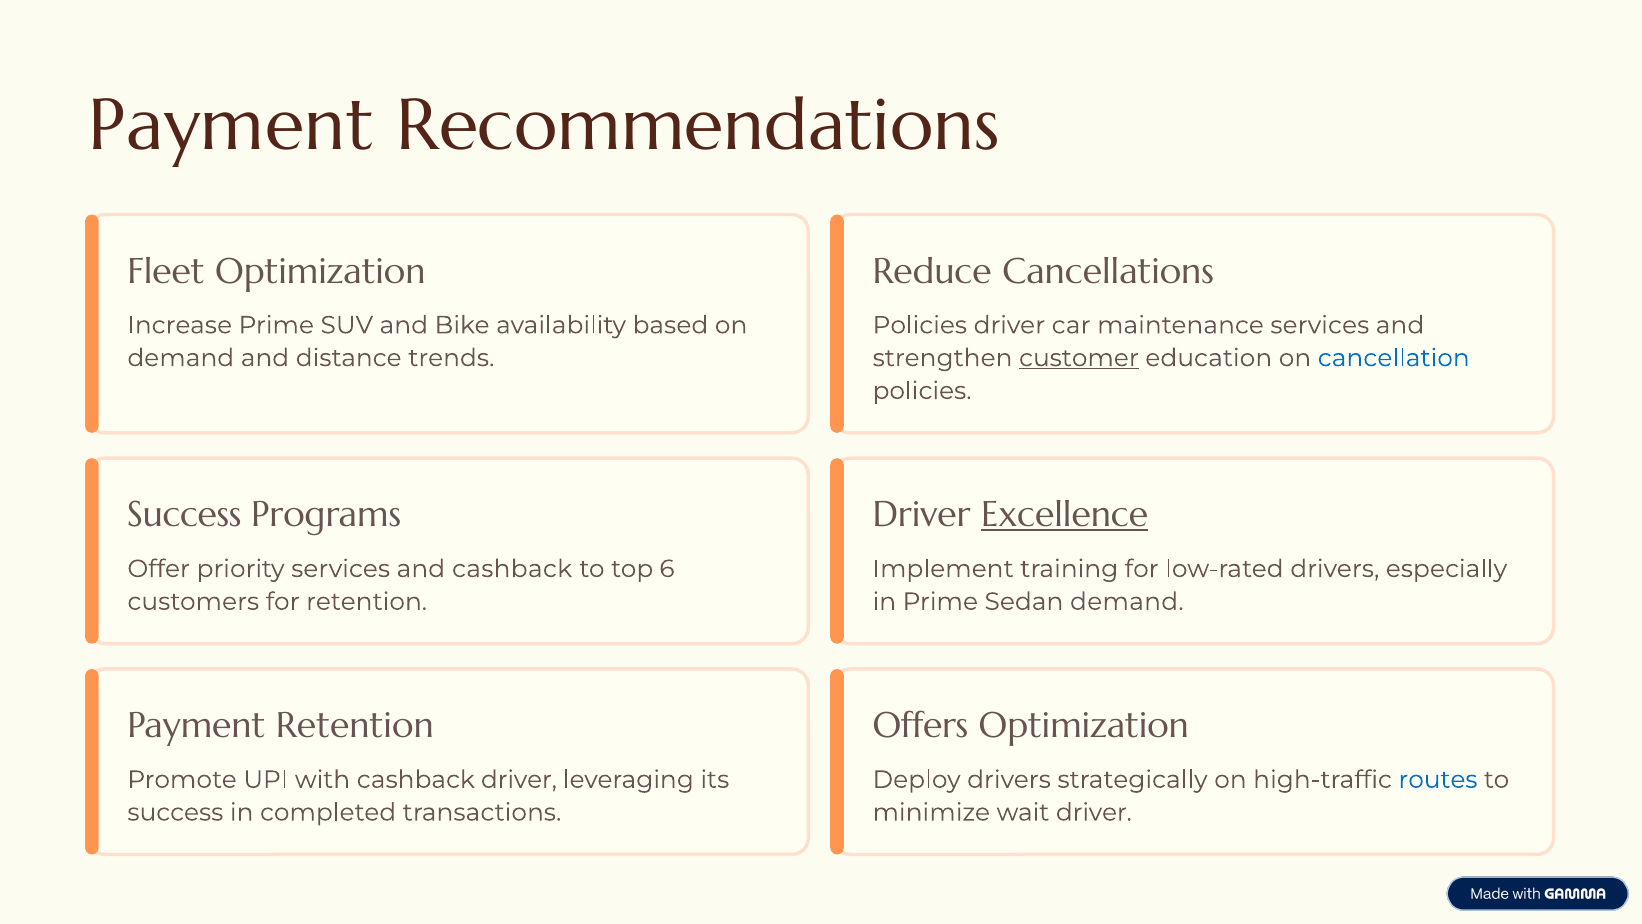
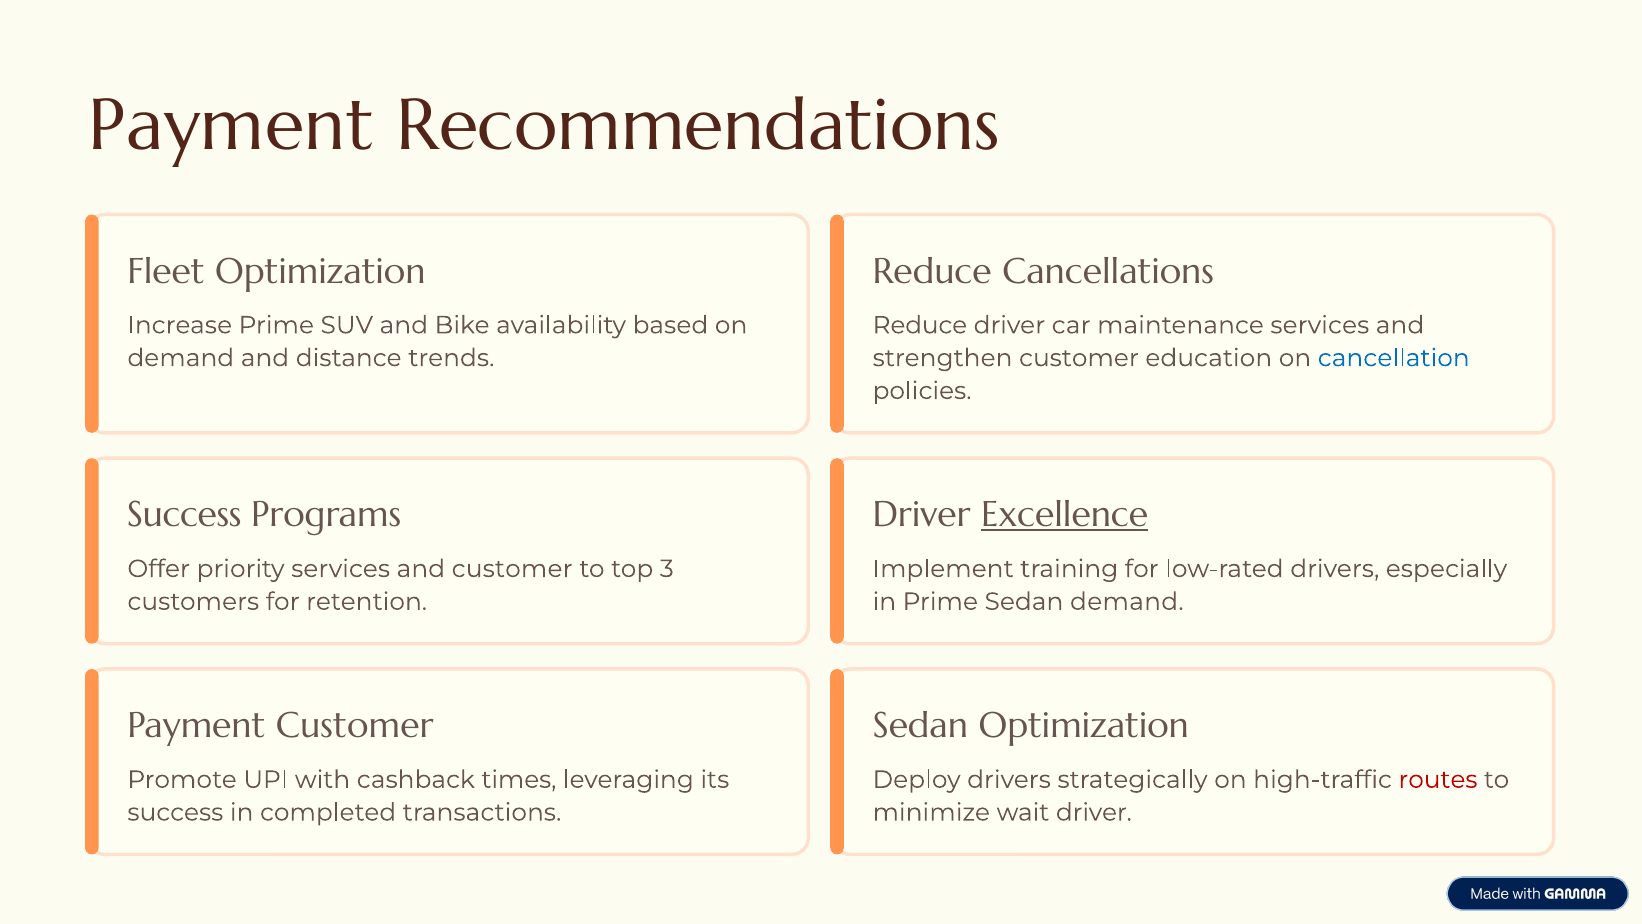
Policies at (920, 325): Policies -> Reduce
customer at (1079, 358) underline: present -> none
and cashback: cashback -> customer
6: 6 -> 3
Payment Retention: Retention -> Customer
Offers at (920, 726): Offers -> Sedan
cashback driver: driver -> times
routes colour: blue -> red
